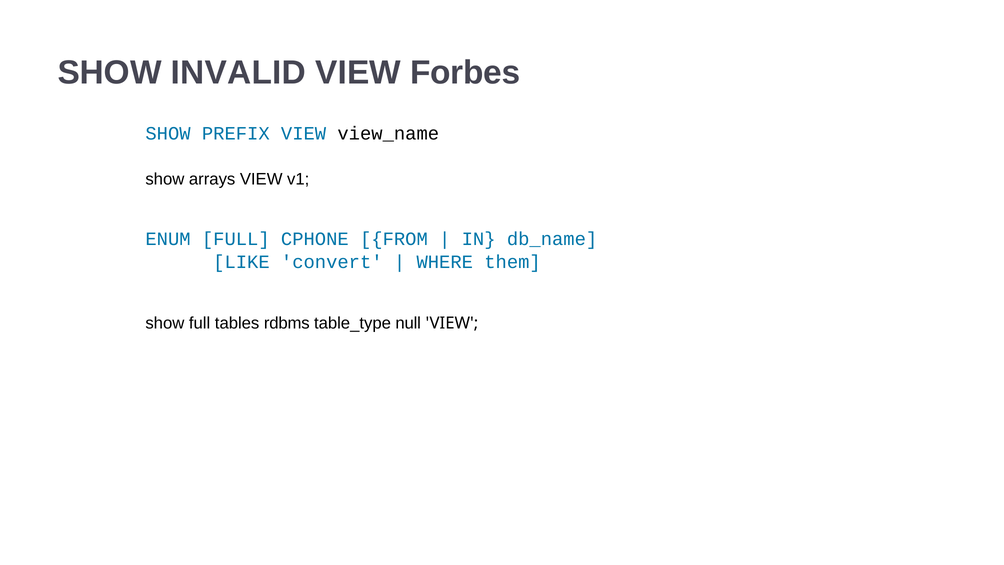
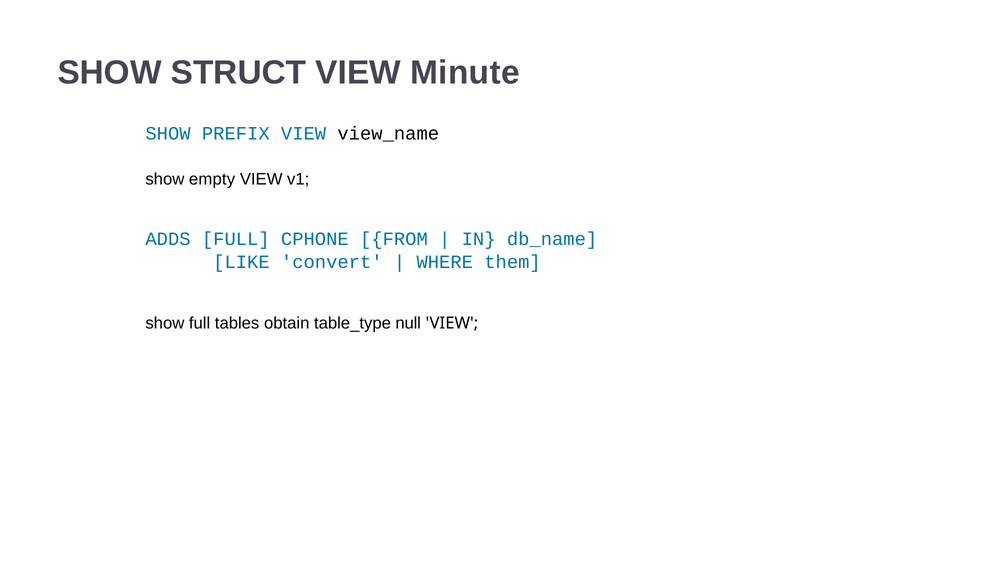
INVALID: INVALID -> STRUCT
Forbes: Forbes -> Minute
arrays: arrays -> empty
ENUM: ENUM -> ADDS
rdbms: rdbms -> obtain
